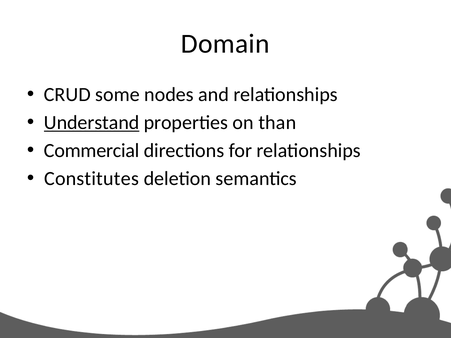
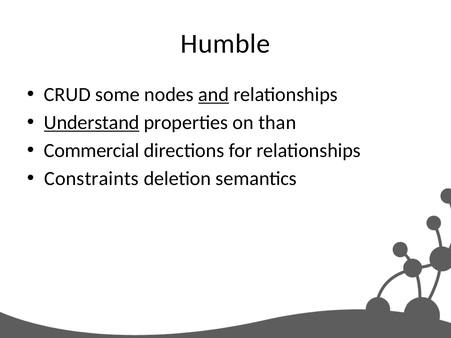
Domain: Domain -> Humble
and underline: none -> present
Constitutes: Constitutes -> Constraints
